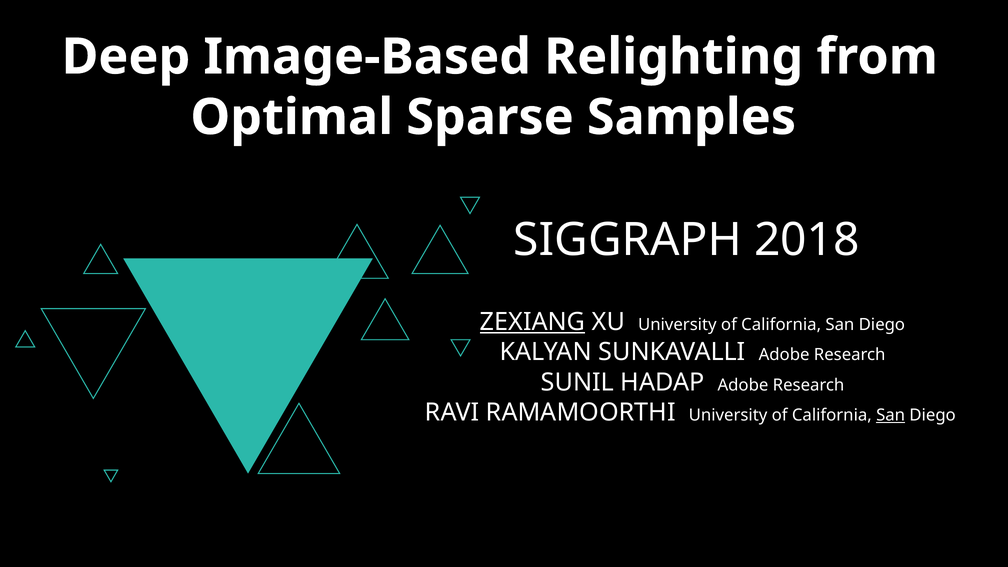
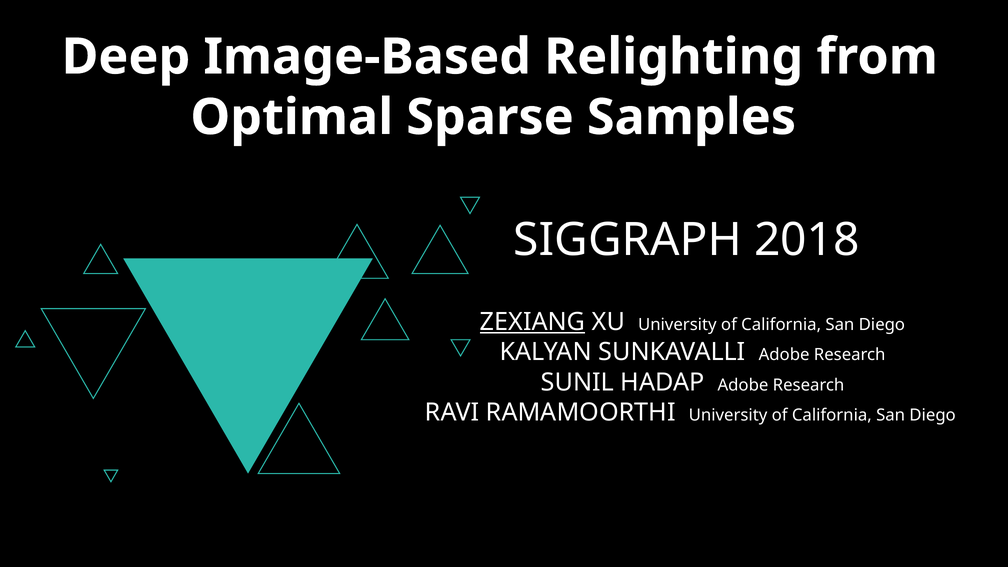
San at (891, 415) underline: present -> none
